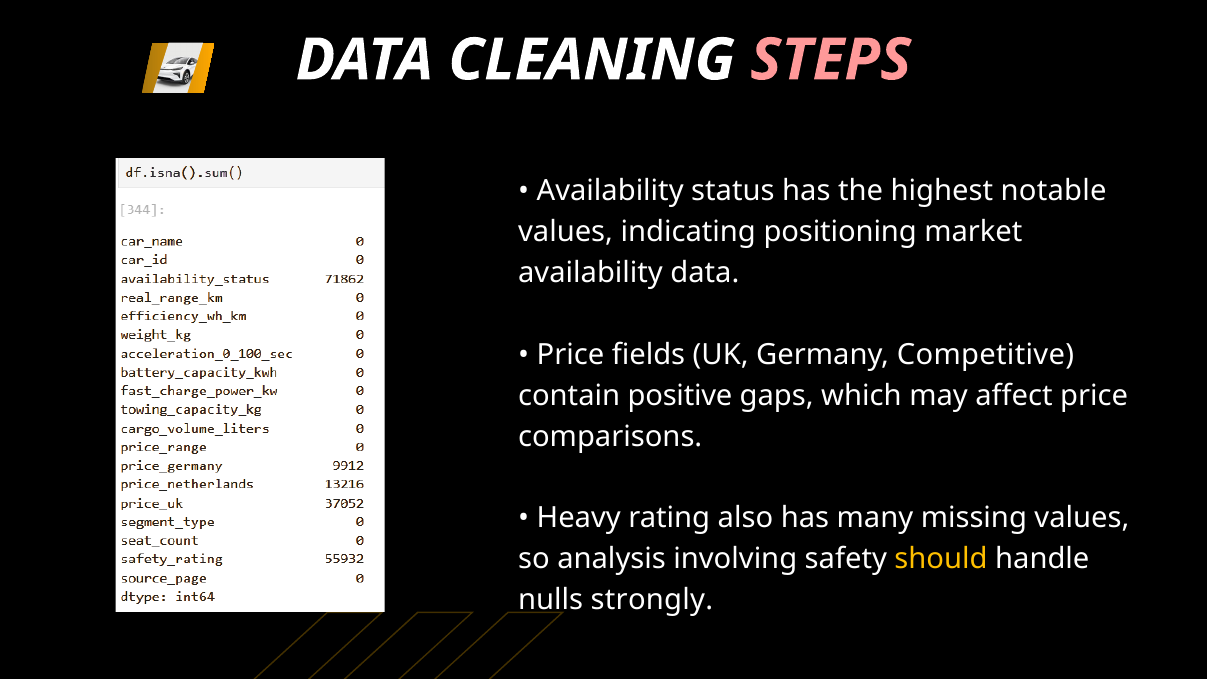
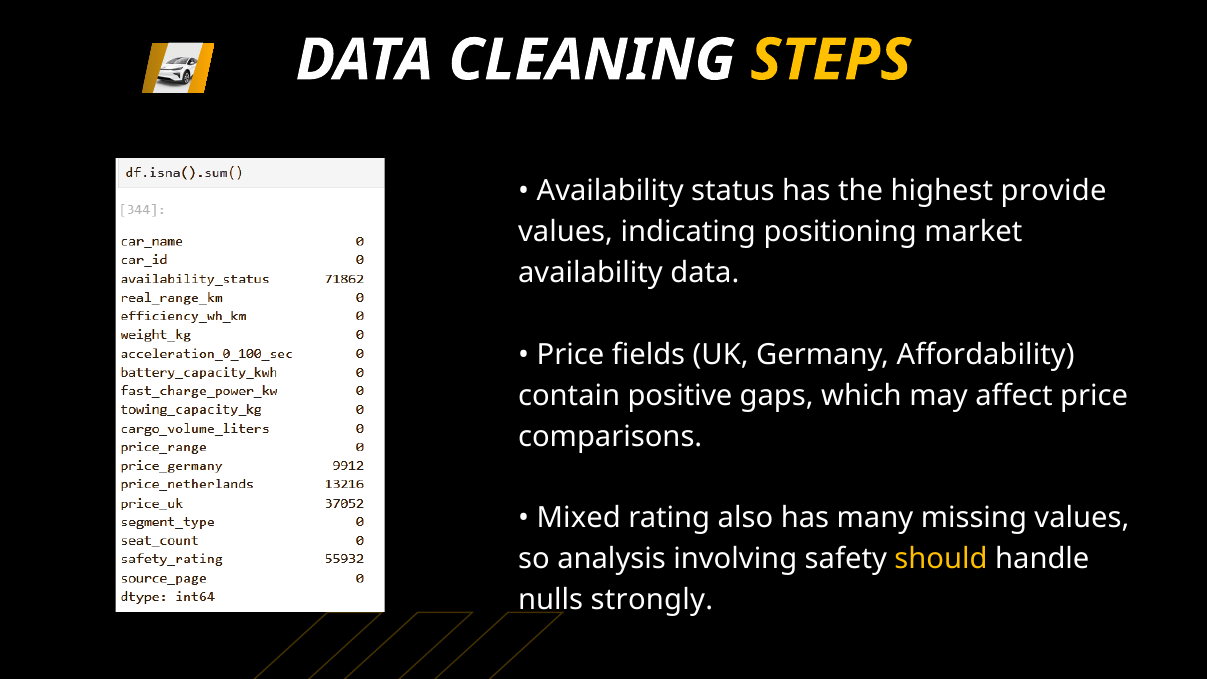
STEPS colour: pink -> yellow
notable: notable -> provide
Competitive: Competitive -> Affordability
Heavy: Heavy -> Mixed
